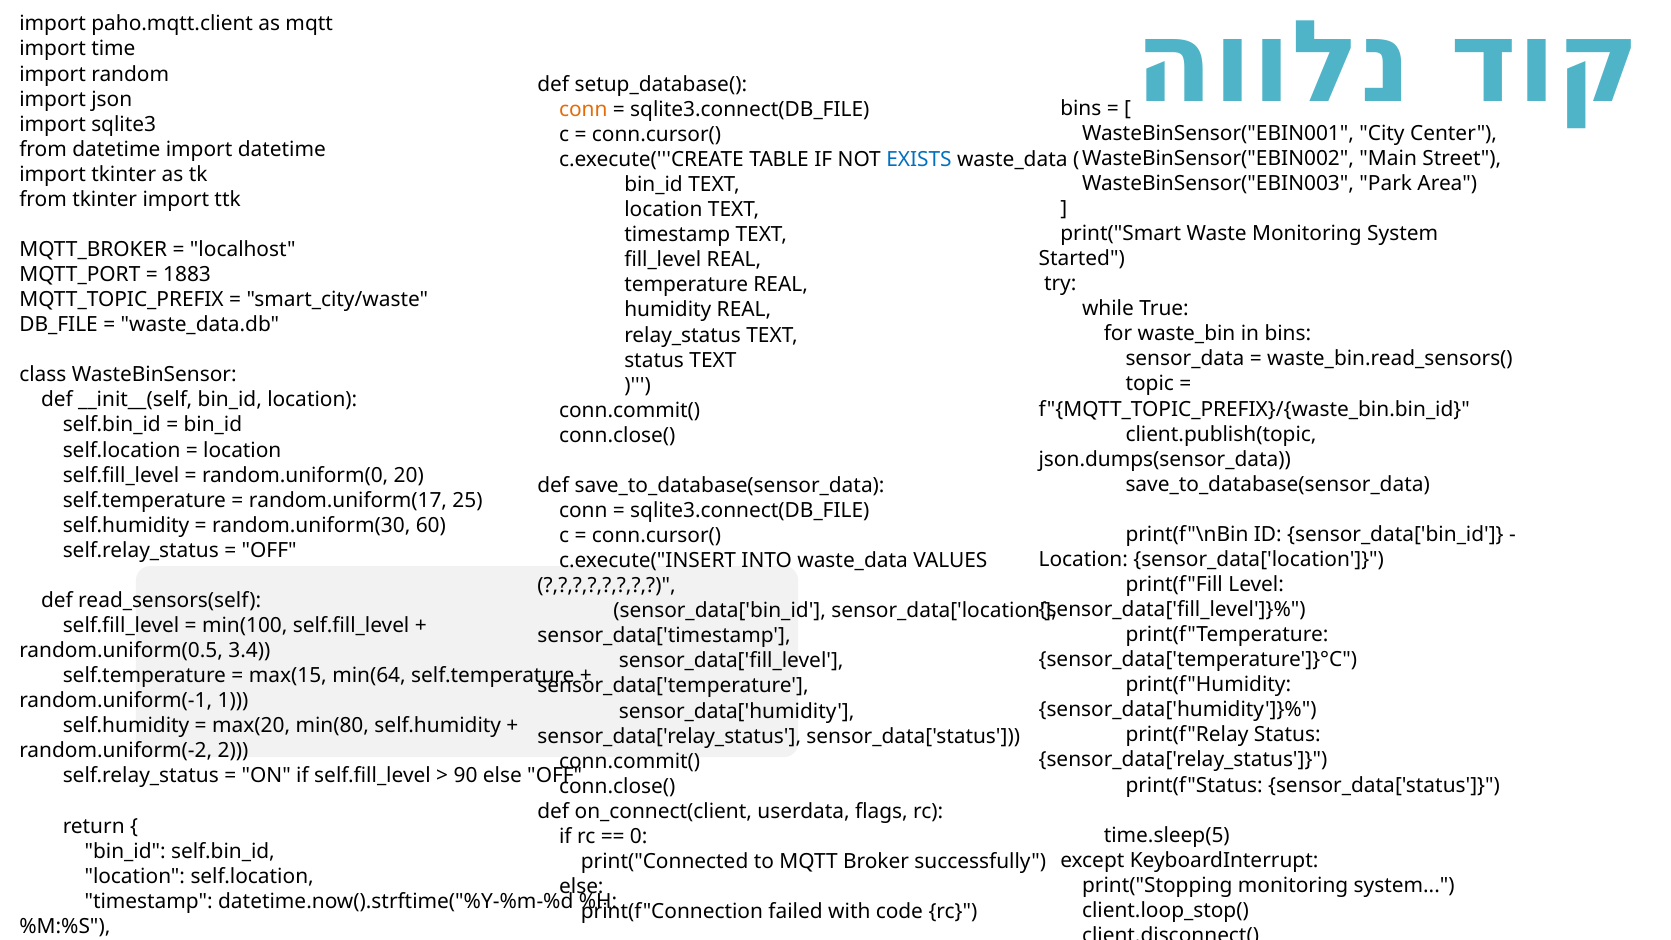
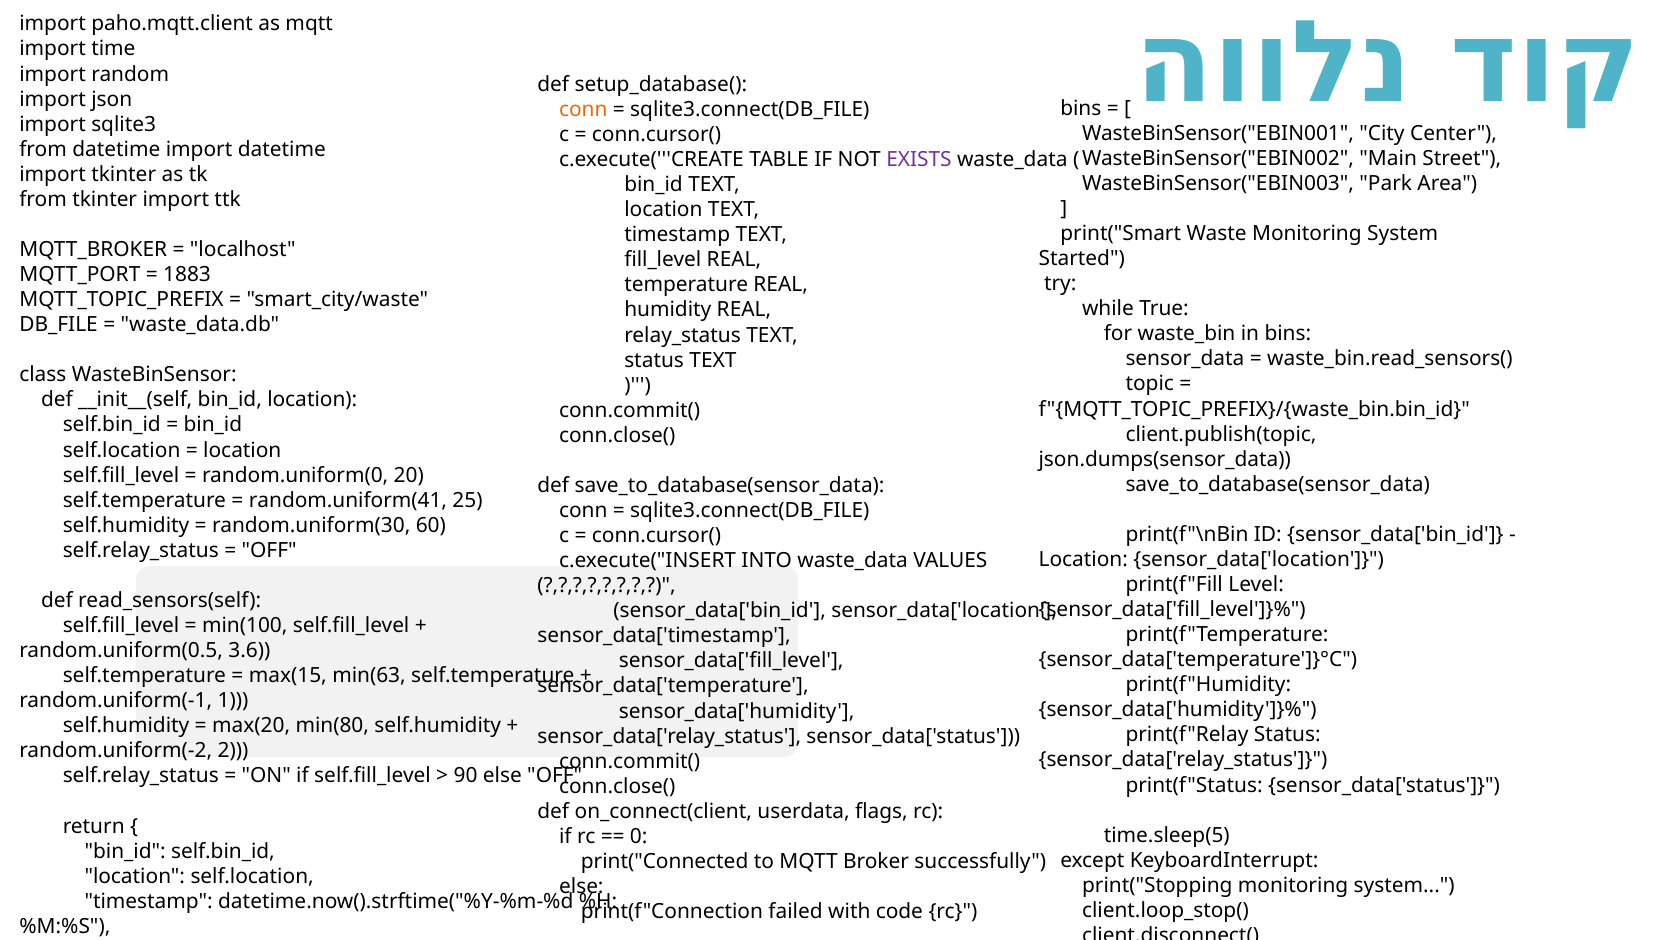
EXISTS colour: blue -> purple
random.uniform(17: random.uniform(17 -> random.uniform(41
3.4: 3.4 -> 3.6
min(64: min(64 -> min(63
